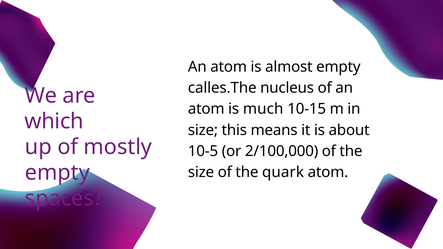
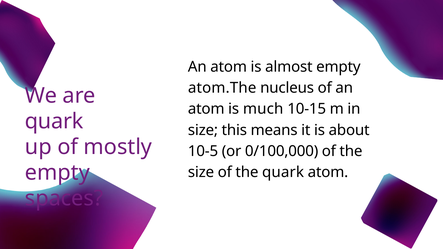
calles.The: calles.The -> atom.The
which at (54, 122): which -> quark
2/100,000: 2/100,000 -> 0/100,000
